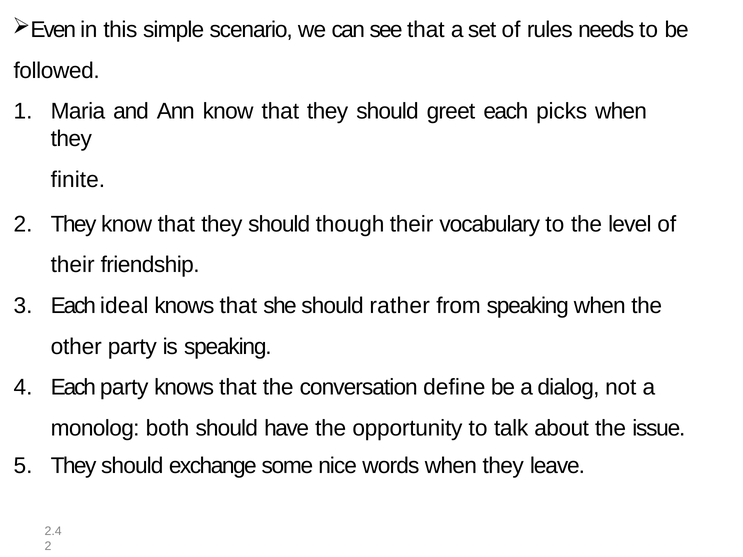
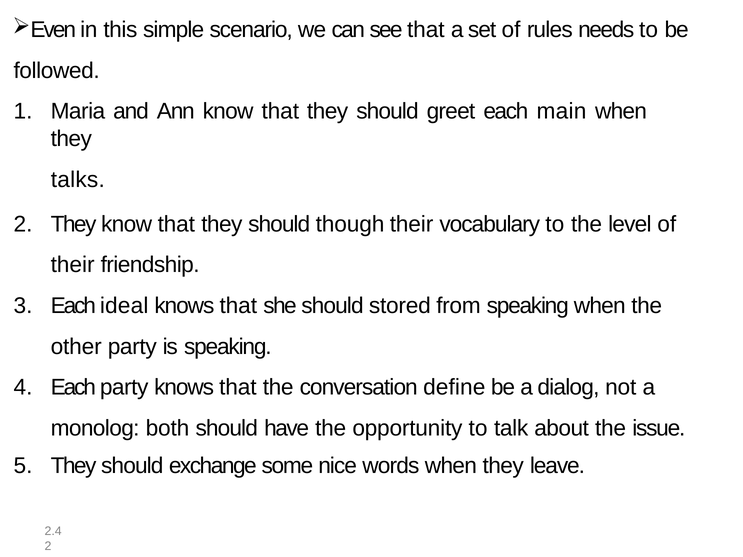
picks: picks -> main
finite: finite -> talks
rather: rather -> stored
